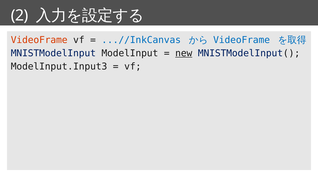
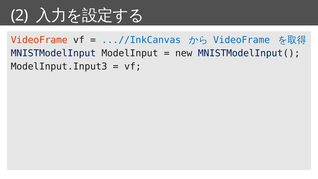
new underline: present -> none
